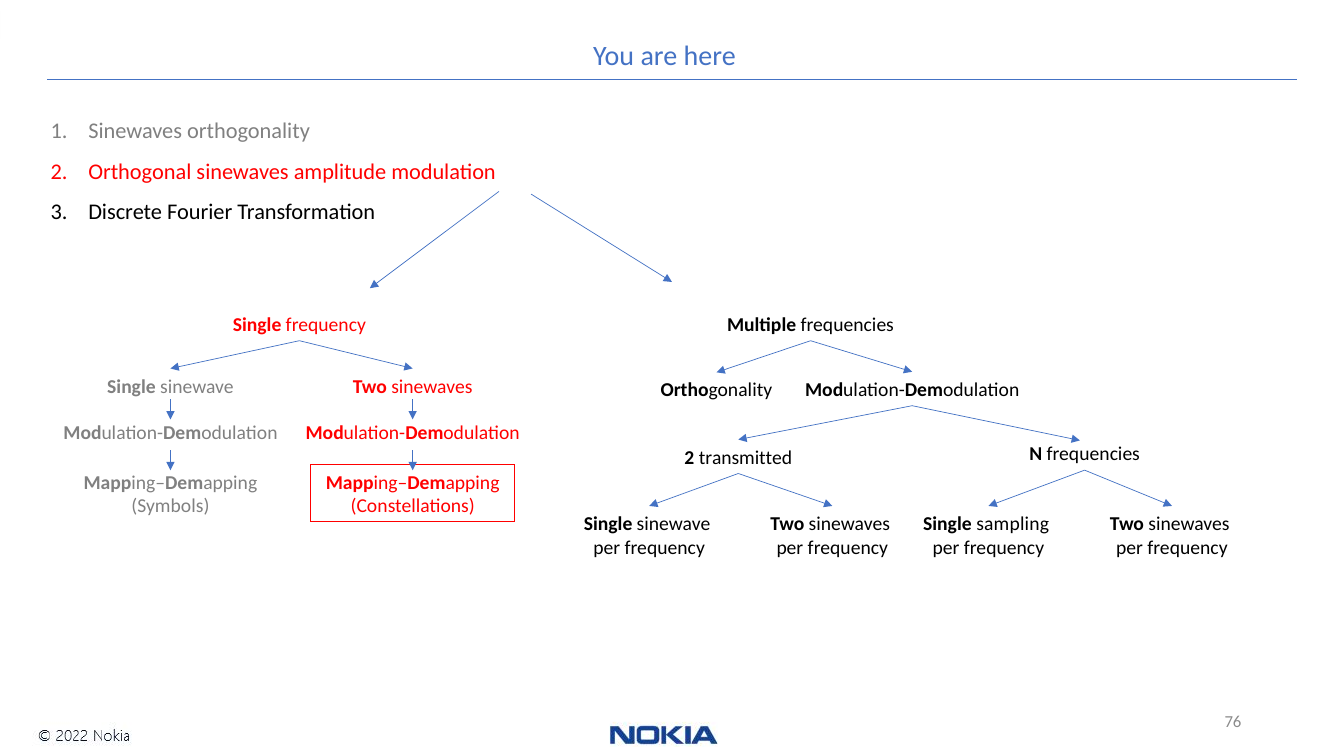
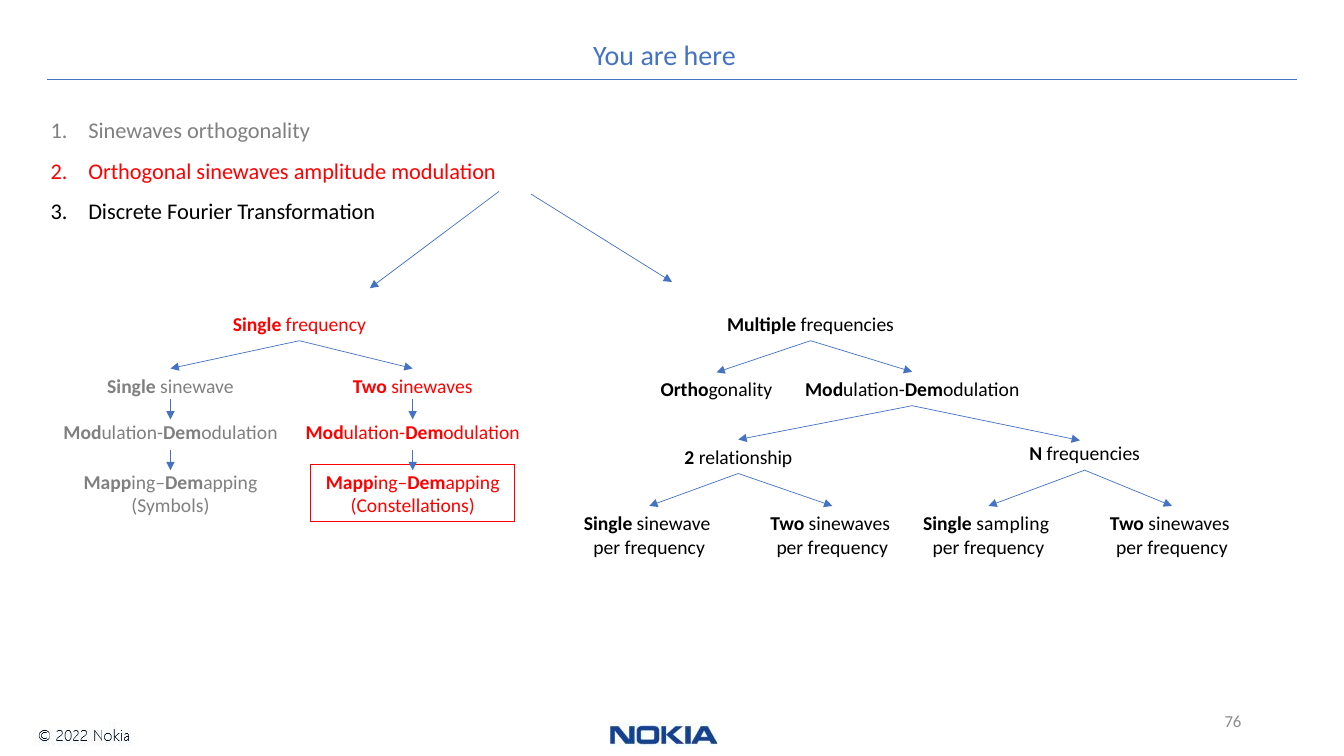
transmitted: transmitted -> relationship
